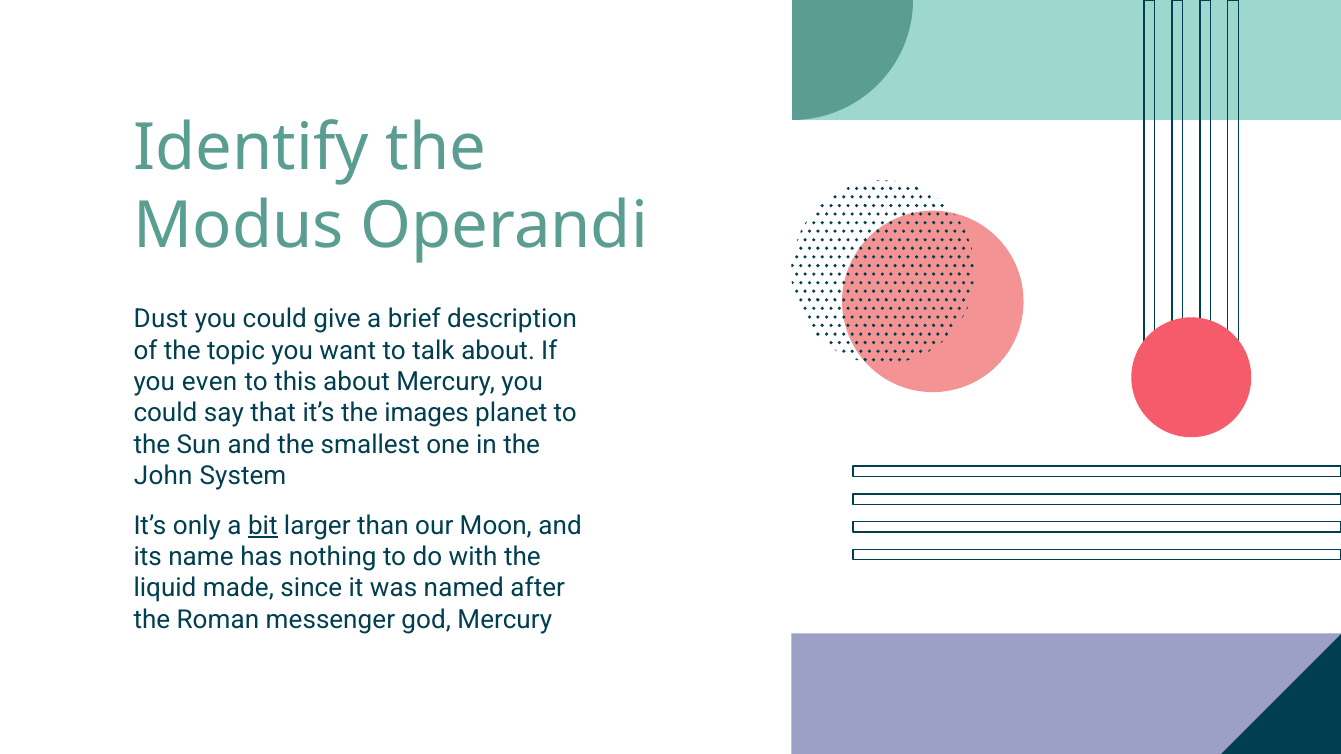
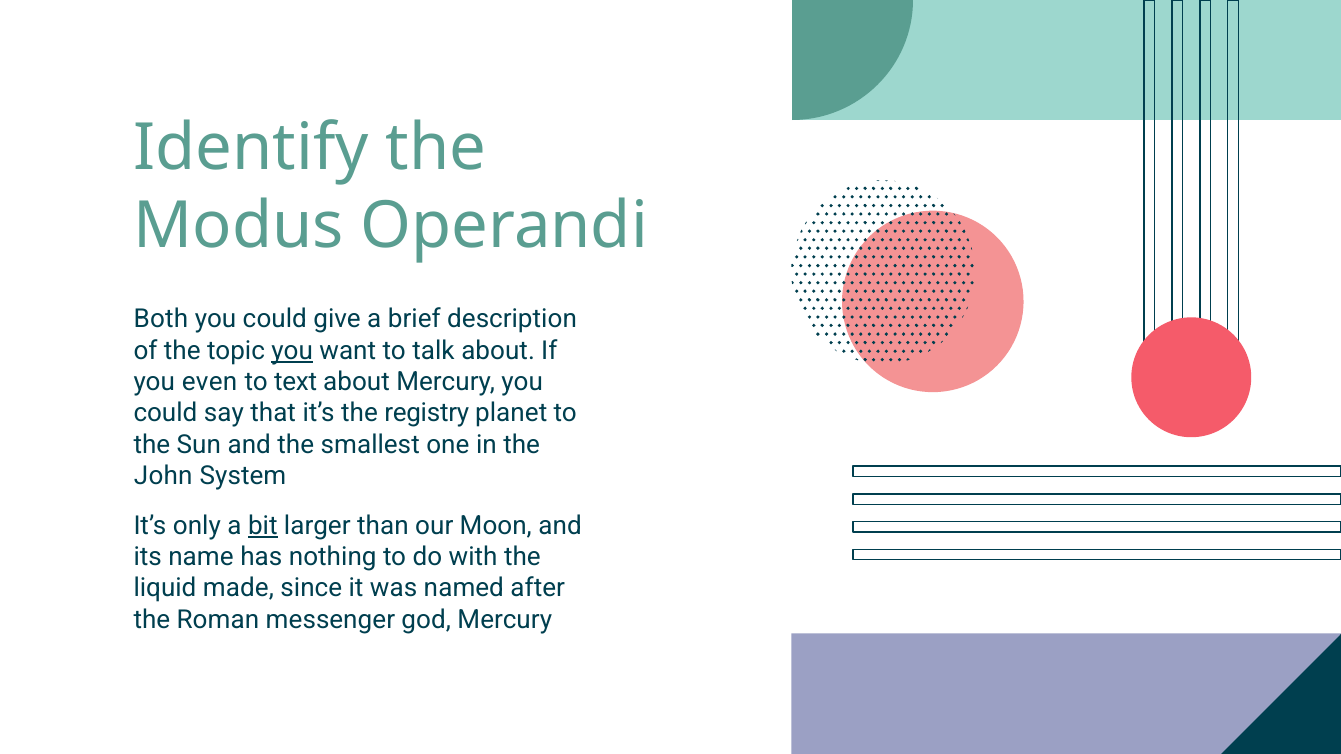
Dust: Dust -> Both
you at (292, 351) underline: none -> present
this: this -> text
images: images -> registry
